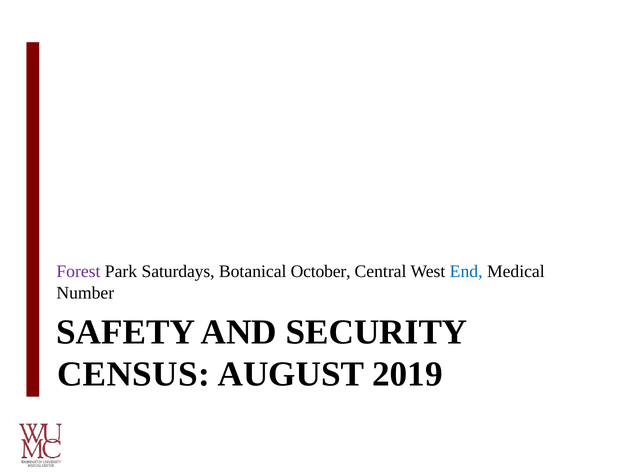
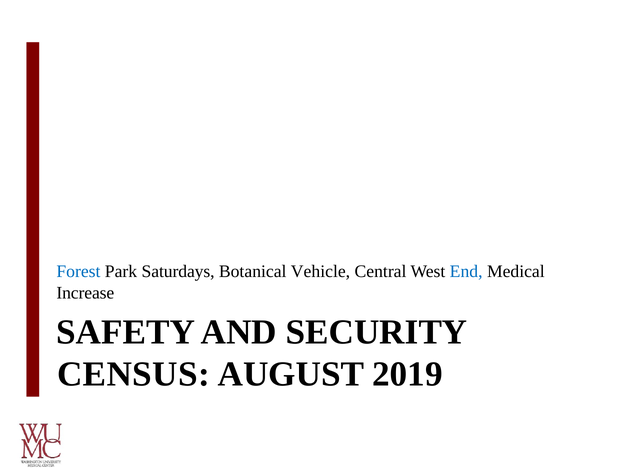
Forest colour: purple -> blue
October: October -> Vehicle
Number: Number -> Increase
